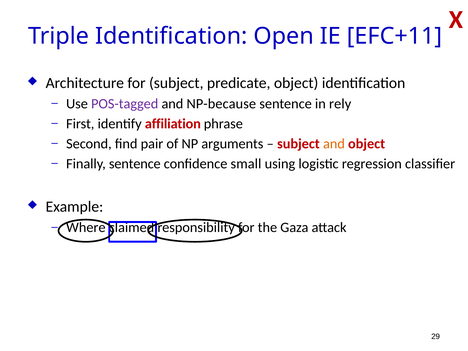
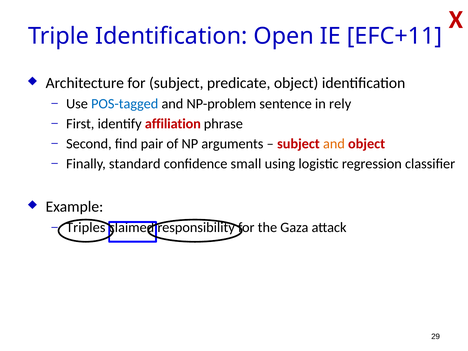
POS-tagged colour: purple -> blue
NP-because: NP-because -> NP-problem
Finally sentence: sentence -> standard
Where: Where -> Triples
